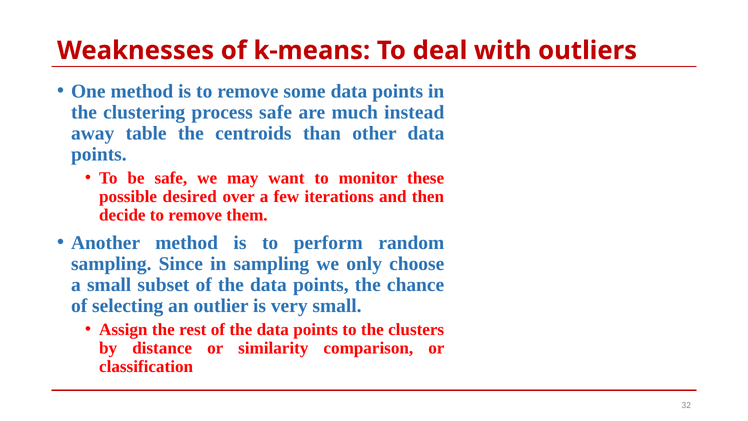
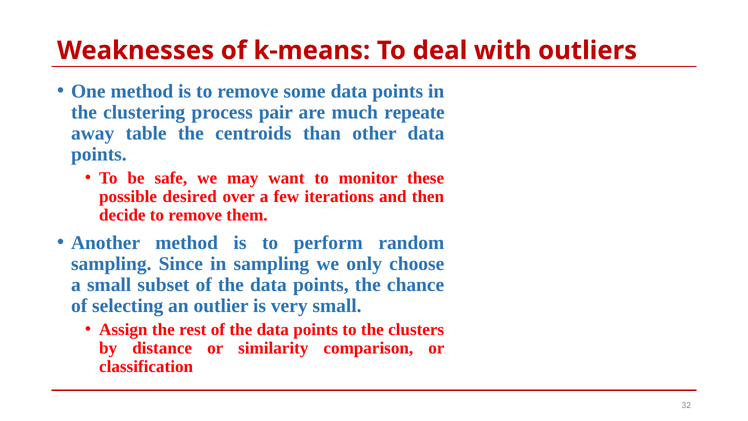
process safe: safe -> pair
instead: instead -> repeate
